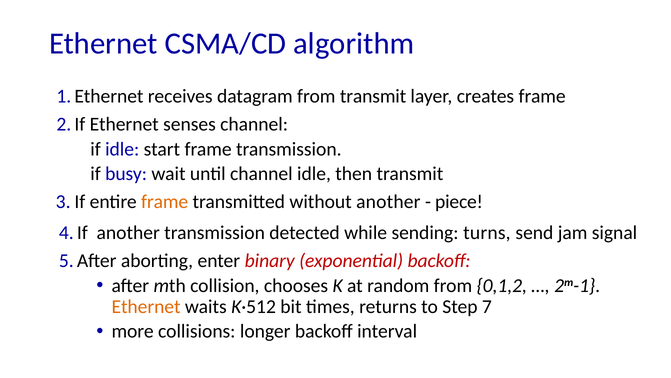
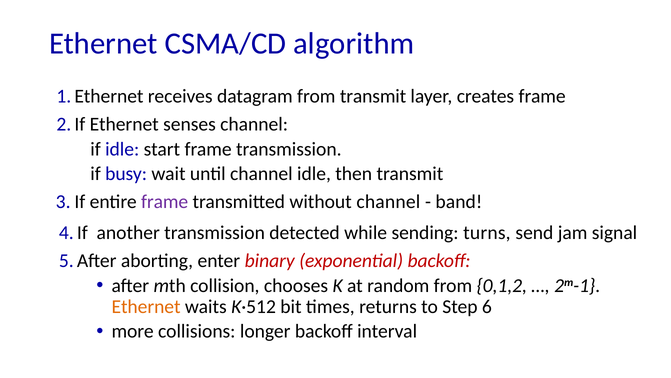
frame at (165, 202) colour: orange -> purple
without another: another -> channel
piece: piece -> band
7: 7 -> 6
